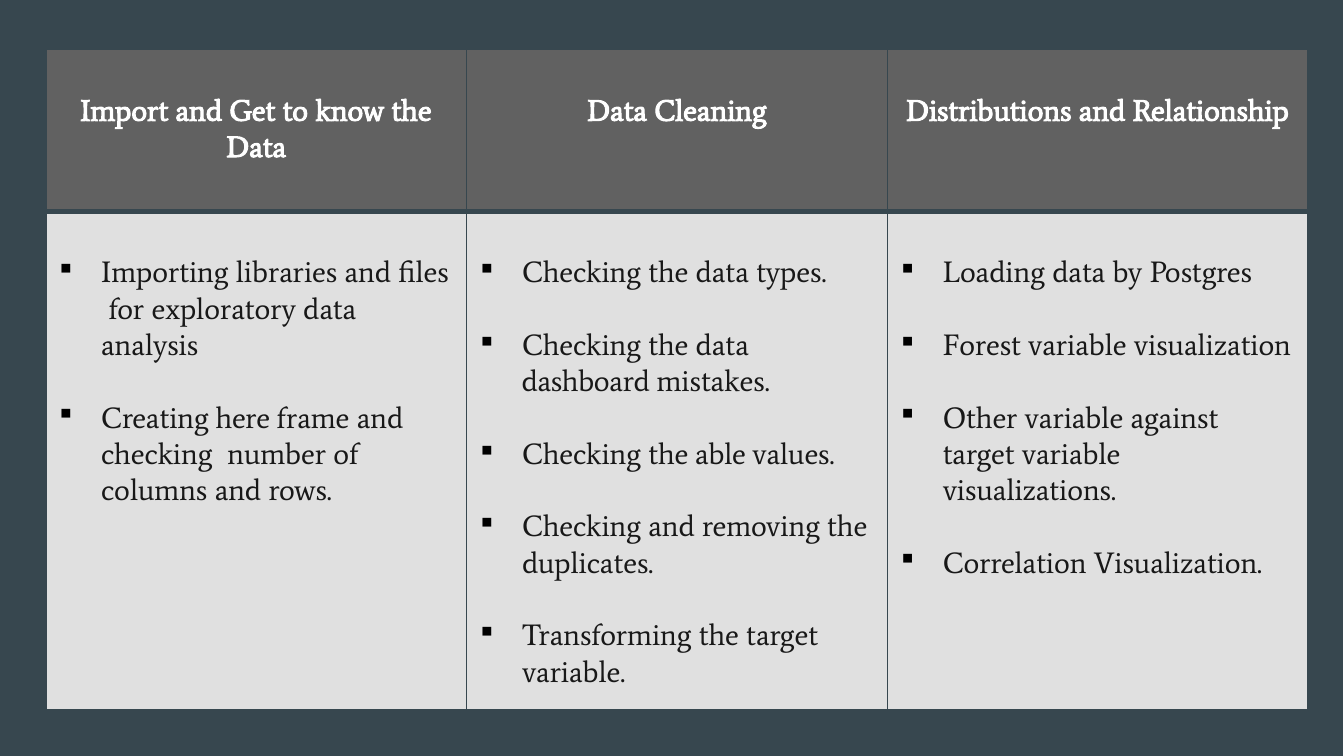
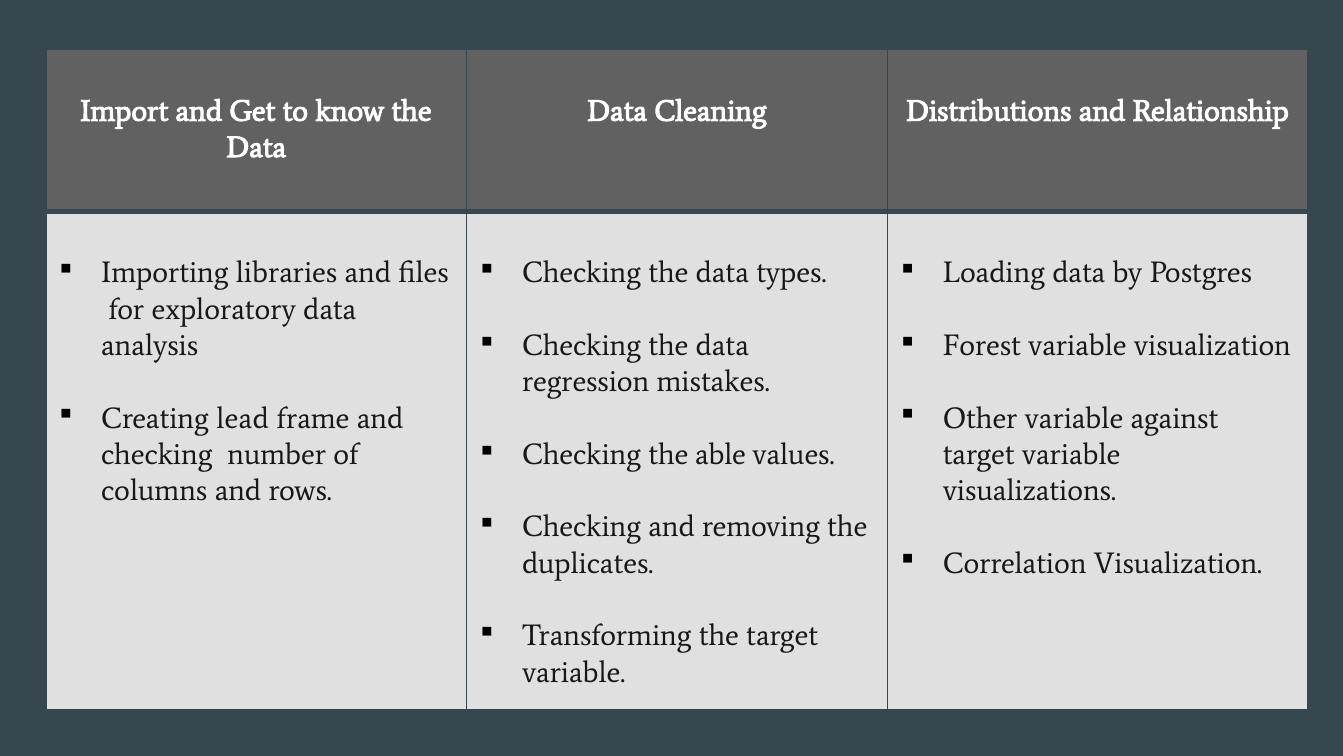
dashboard: dashboard -> regression
here: here -> lead
